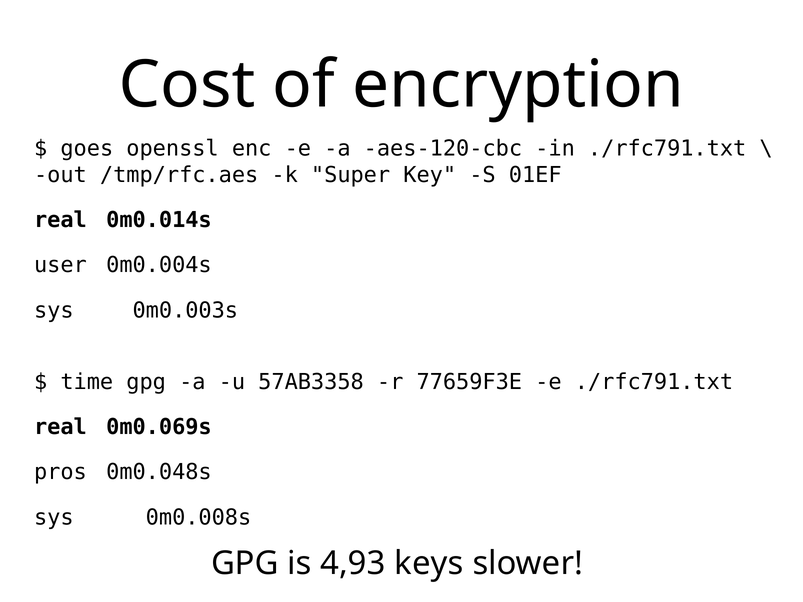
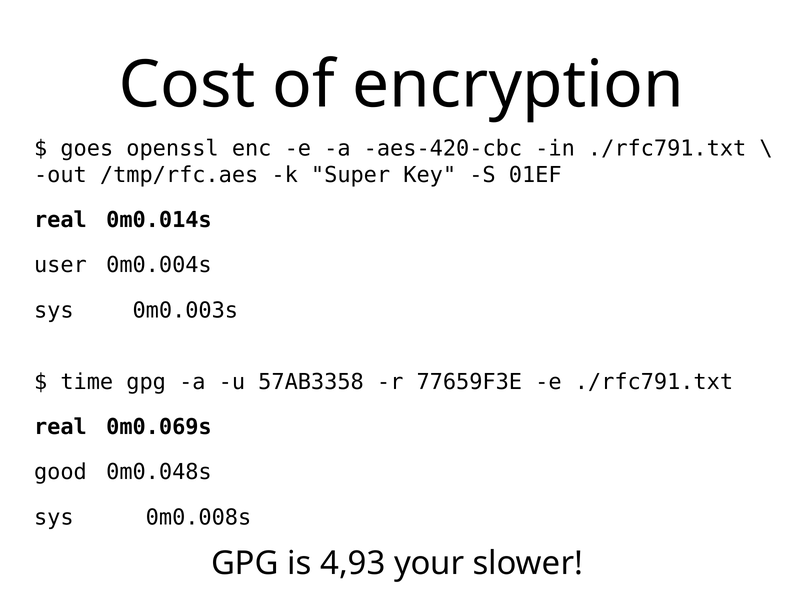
aes-120-cbc: aes-120-cbc -> aes-420-cbc
pros: pros -> good
keys: keys -> your
